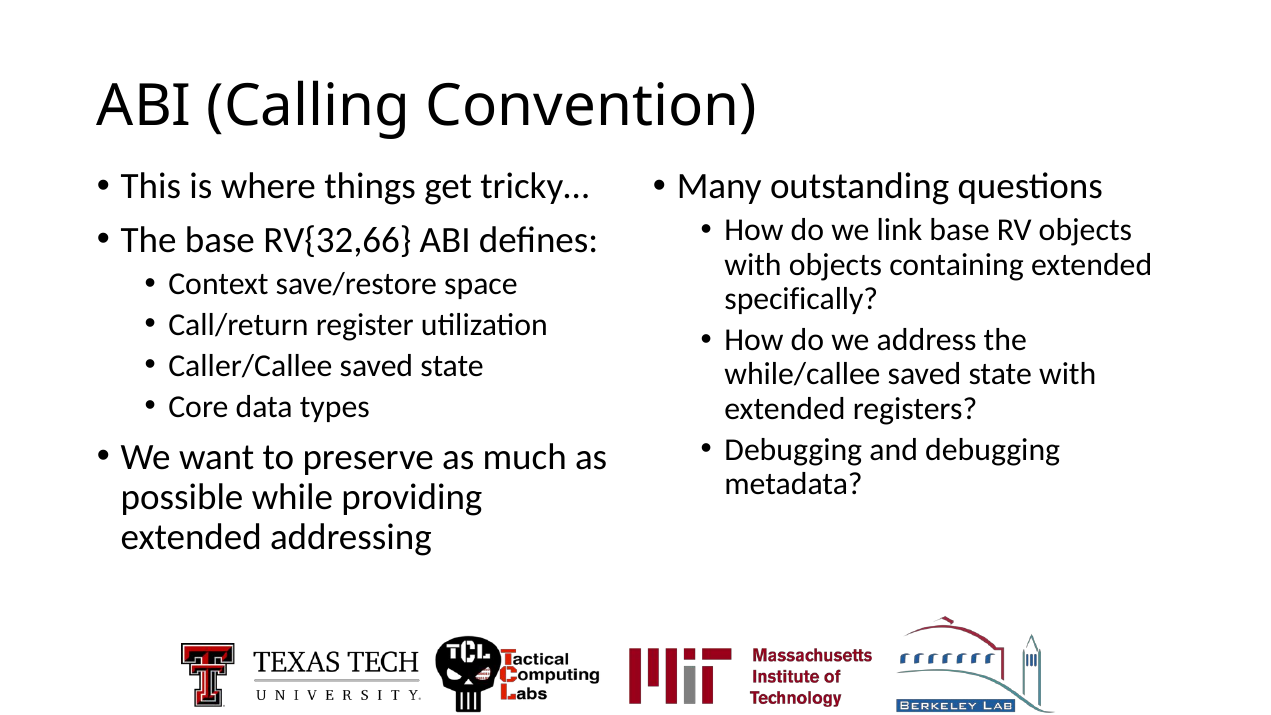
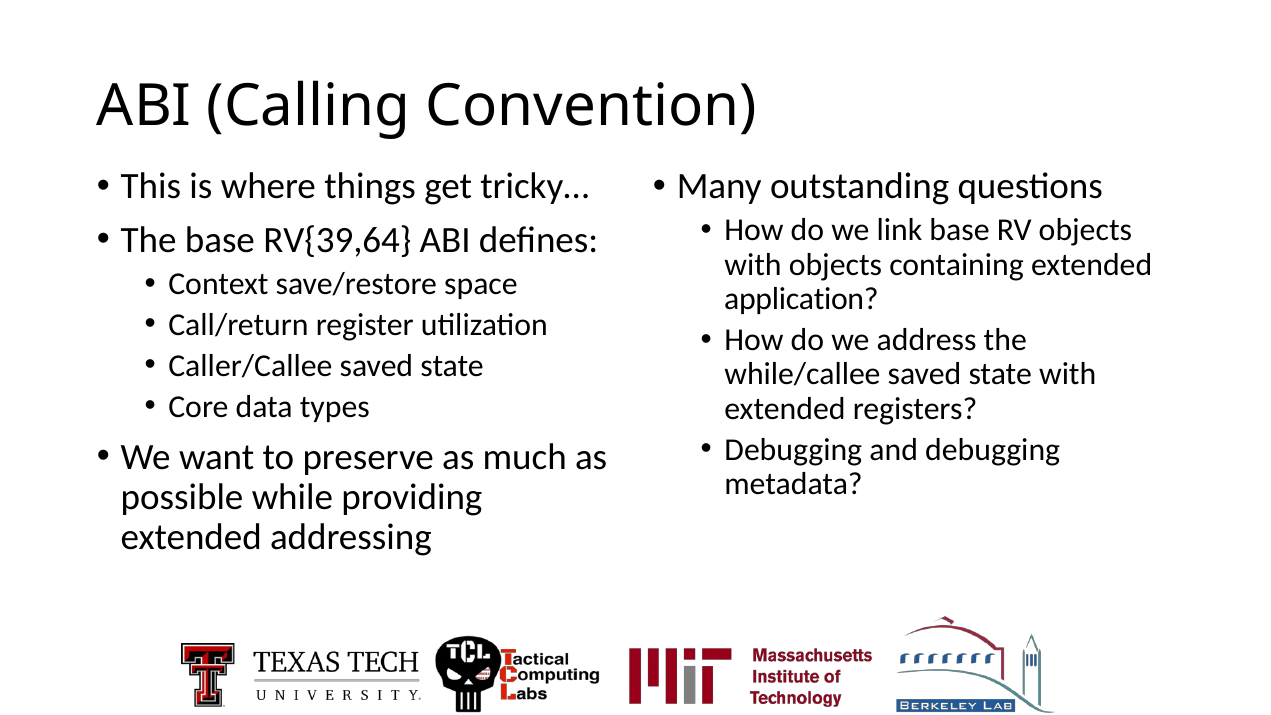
RV{32,66: RV{32,66 -> RV{39,64
specifically: specifically -> application
